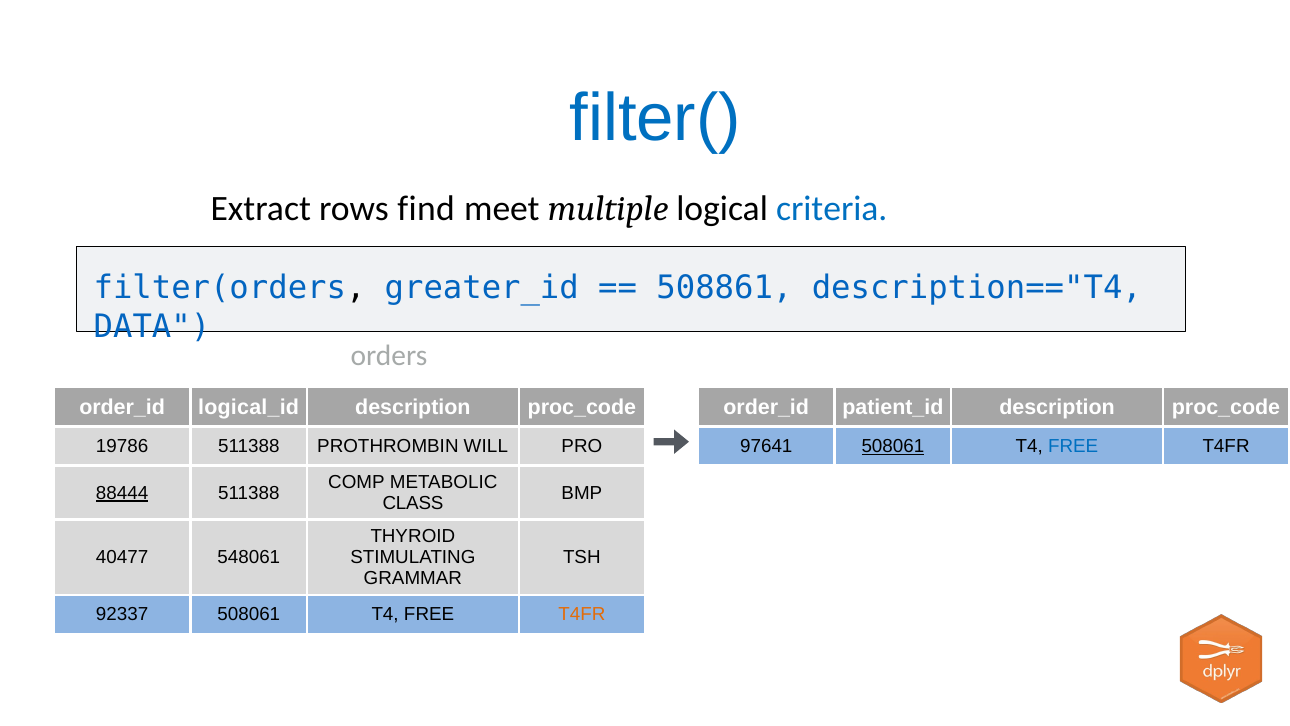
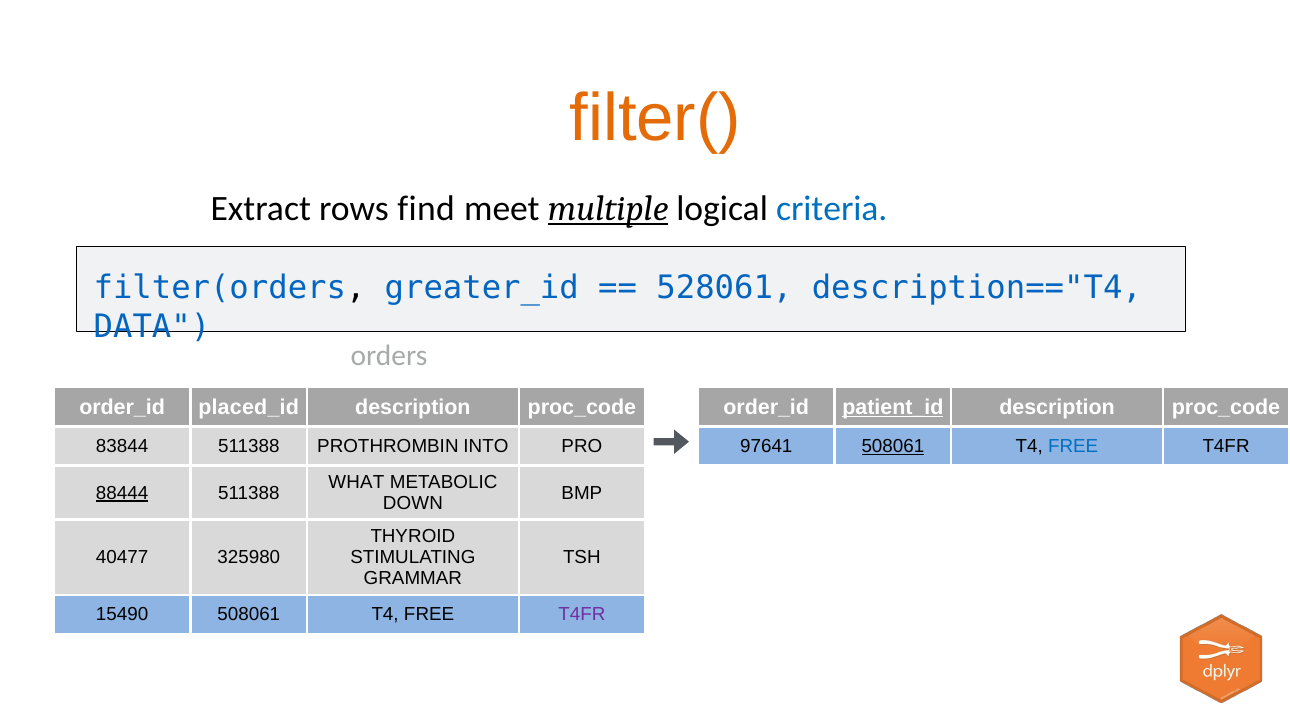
filter( colour: blue -> orange
multiple underline: none -> present
508861: 508861 -> 528061
logical_id: logical_id -> placed_id
patient_id underline: none -> present
19786: 19786 -> 83844
WILL: WILL -> INTO
COMP: COMP -> WHAT
CLASS: CLASS -> DOWN
548061: 548061 -> 325980
92337: 92337 -> 15490
T4FR at (582, 614) colour: orange -> purple
